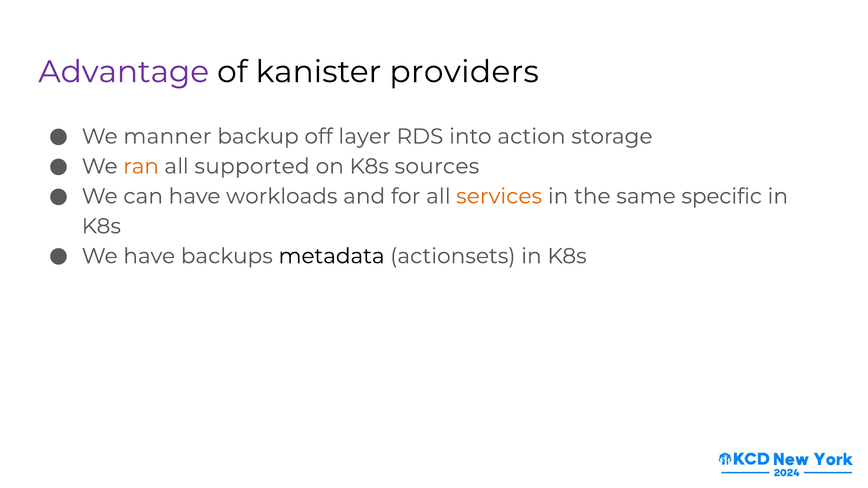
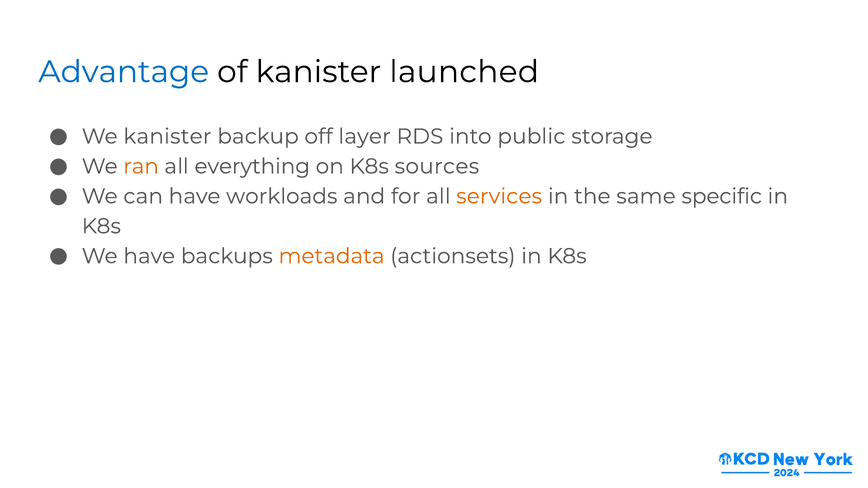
Advantage colour: purple -> blue
providers: providers -> launched
We manner: manner -> kanister
action: action -> public
supported: supported -> everything
metadata colour: black -> orange
